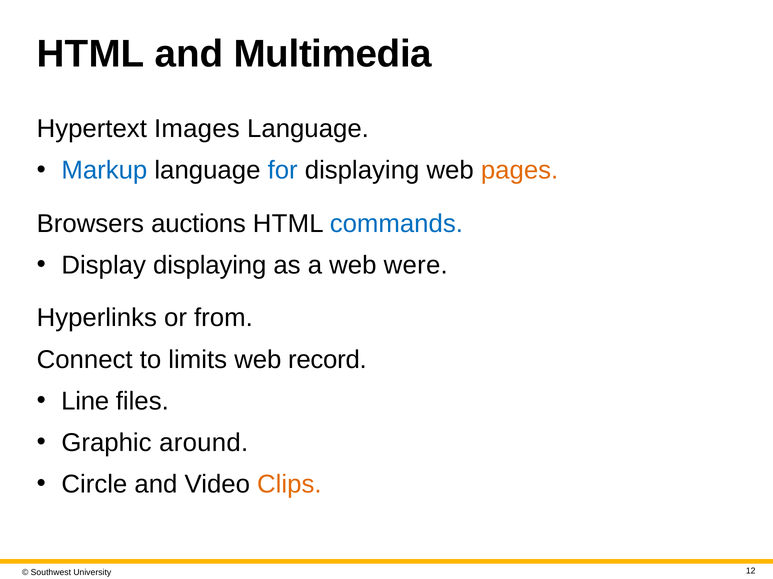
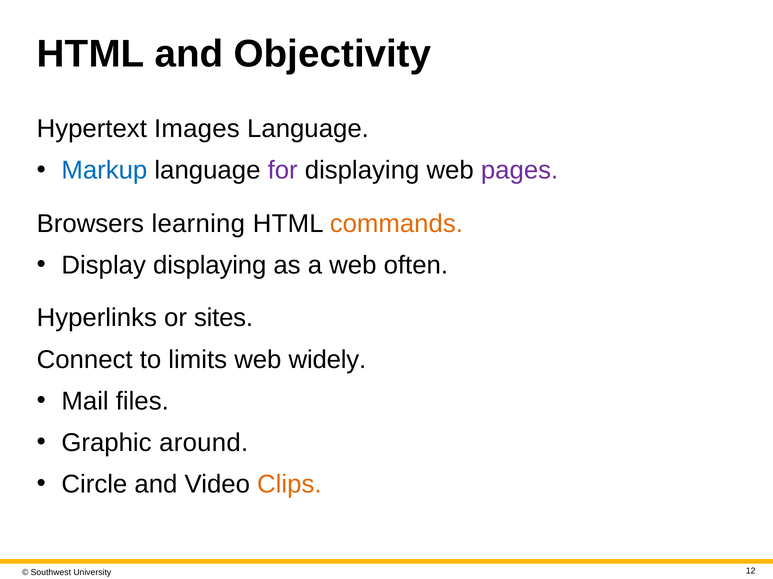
Multimedia: Multimedia -> Objectivity
for colour: blue -> purple
pages colour: orange -> purple
auctions: auctions -> learning
commands colour: blue -> orange
were: were -> often
from: from -> sites
record: record -> widely
Line: Line -> Mail
